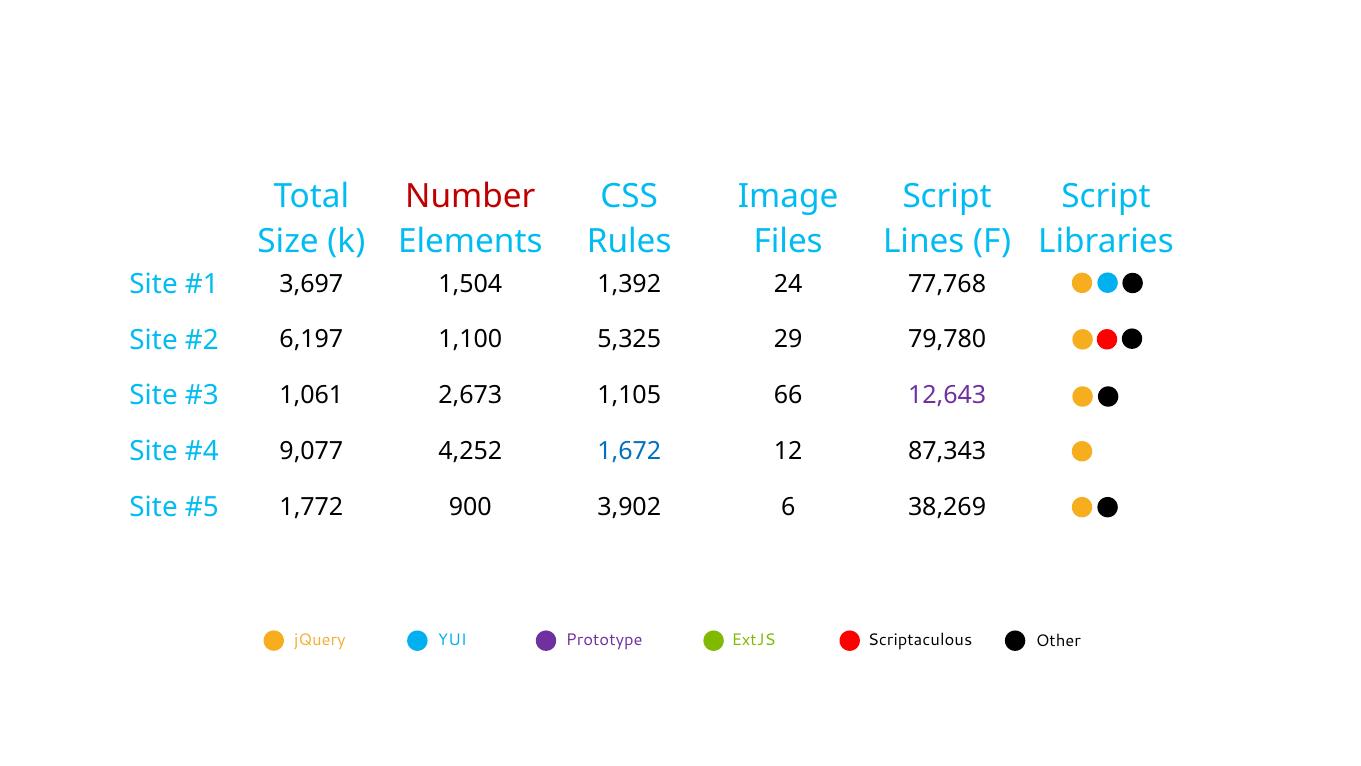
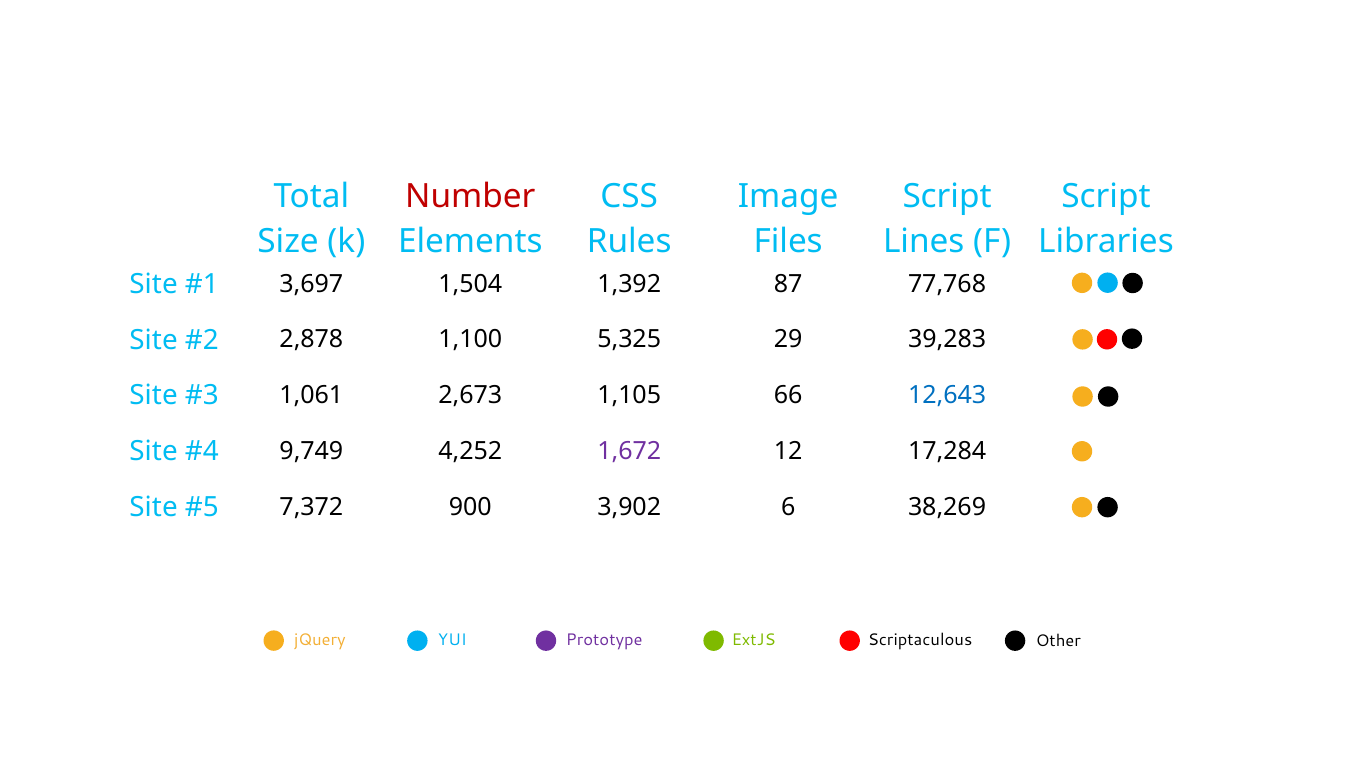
24: 24 -> 87
6,197: 6,197 -> 2,878
79,780: 79,780 -> 39,283
12,643 colour: purple -> blue
9,077: 9,077 -> 9,749
1,672 colour: blue -> purple
87,343: 87,343 -> 17,284
1,772: 1,772 -> 7,372
